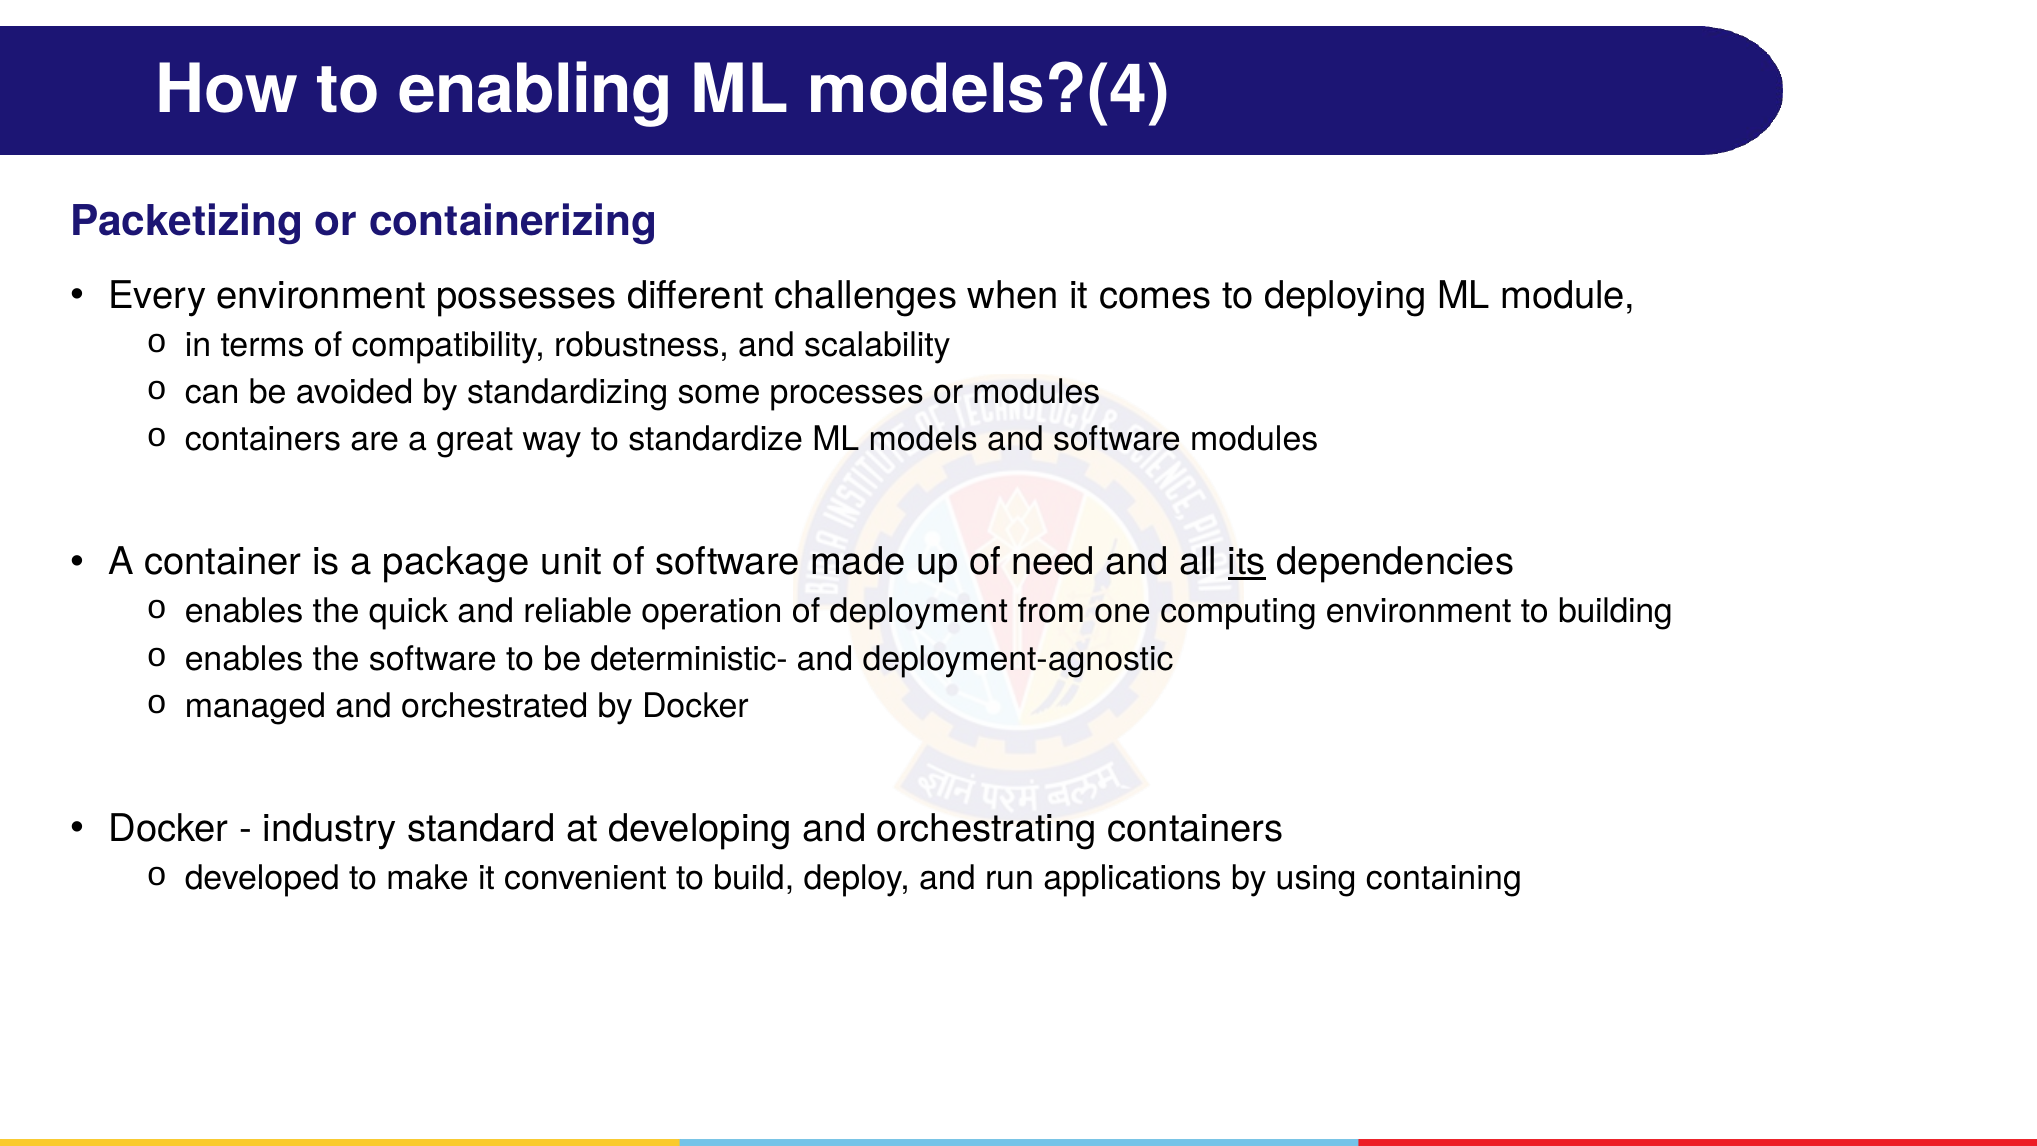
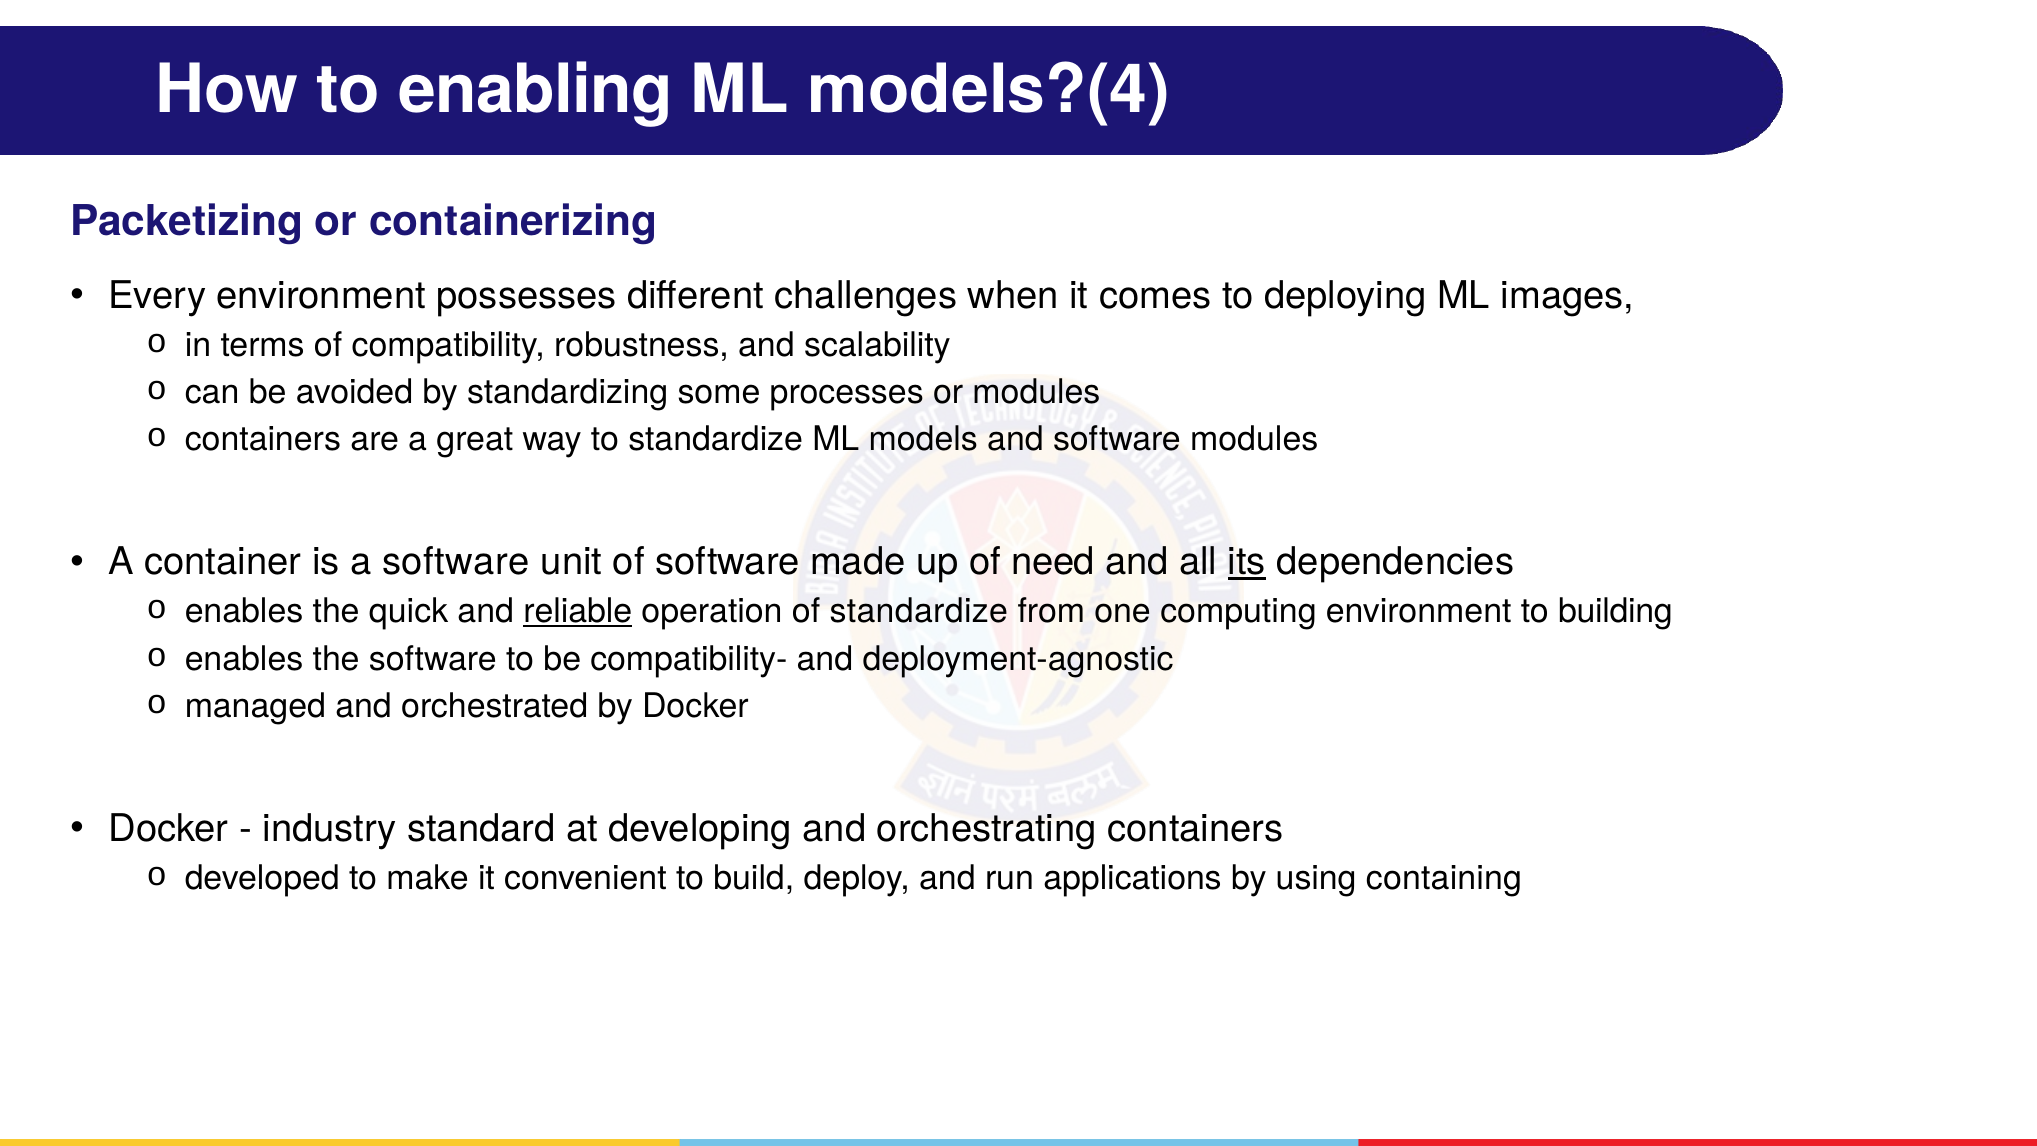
module: module -> images
a package: package -> software
reliable underline: none -> present
of deployment: deployment -> standardize
deterministic-: deterministic- -> compatibility-
